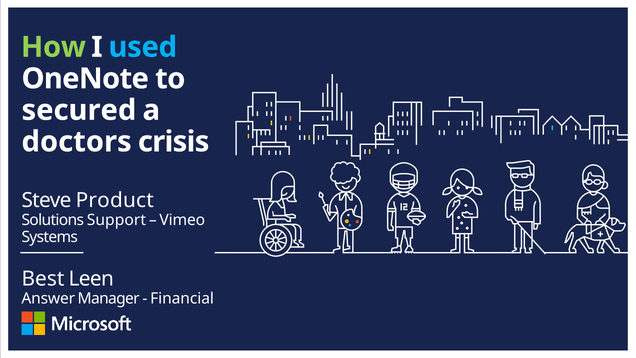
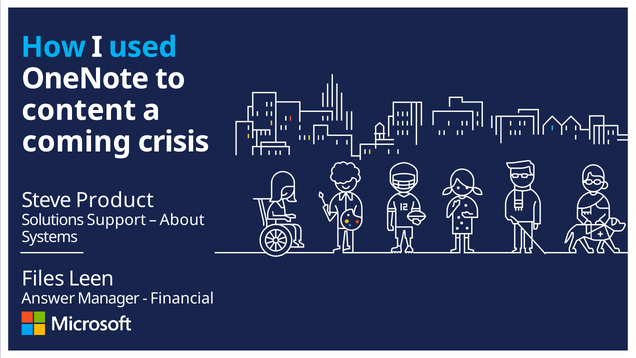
How colour: light green -> light blue
secured: secured -> content
doctors: doctors -> coming
Vimeo: Vimeo -> About
Best: Best -> Files
